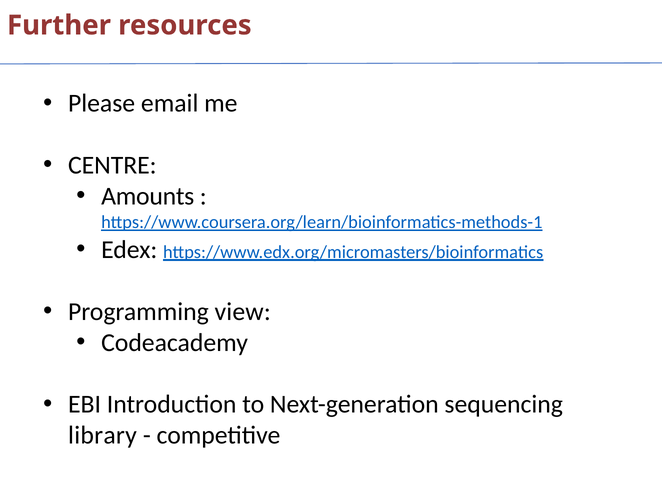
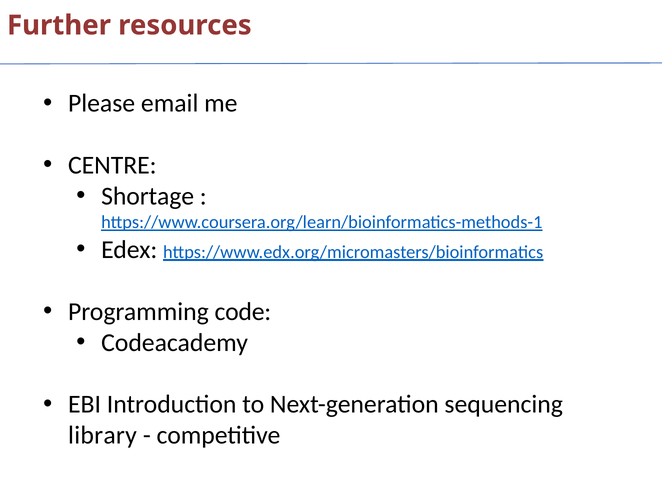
Amounts: Amounts -> Shortage
view: view -> code
